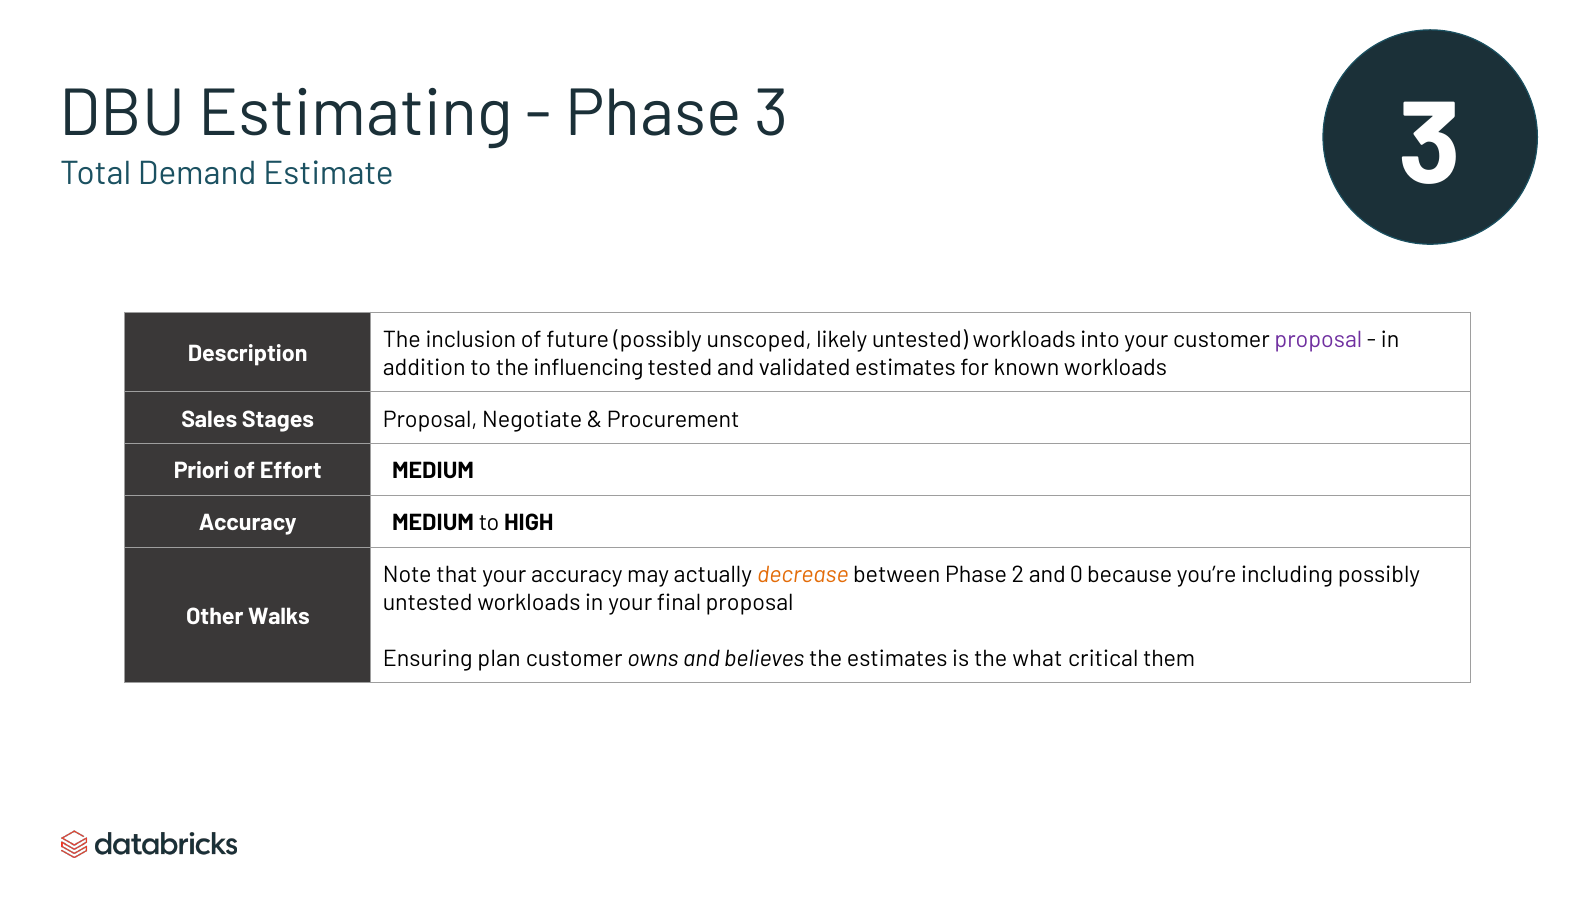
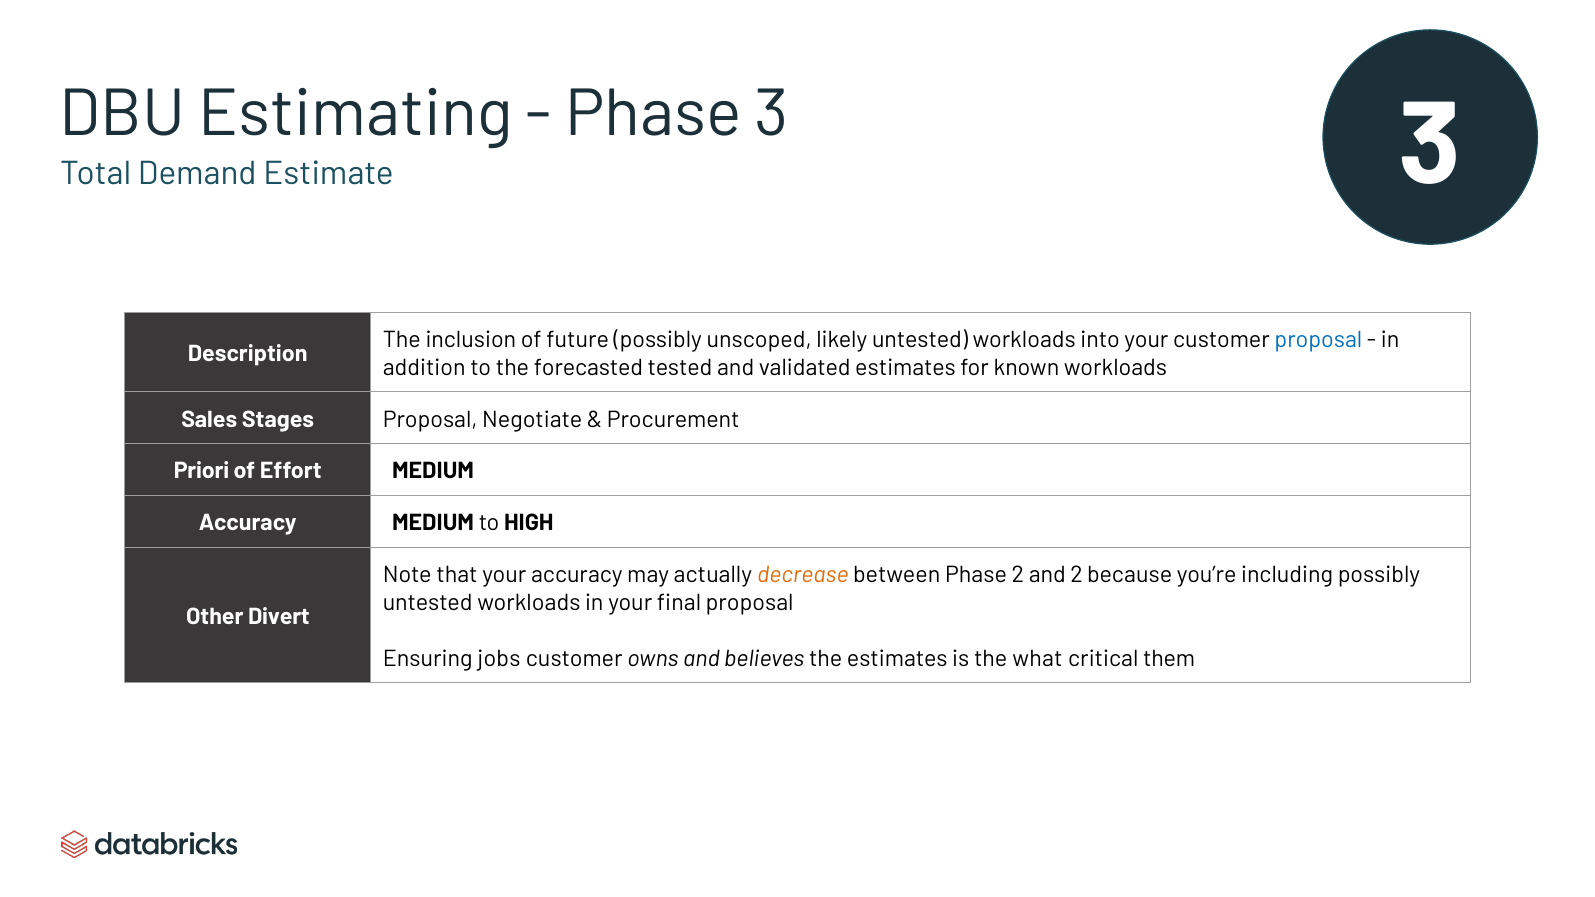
proposal at (1318, 340) colour: purple -> blue
influencing: influencing -> forecasted
and 0: 0 -> 2
Walks: Walks -> Divert
plan: plan -> jobs
